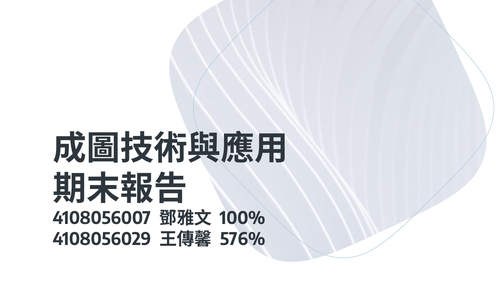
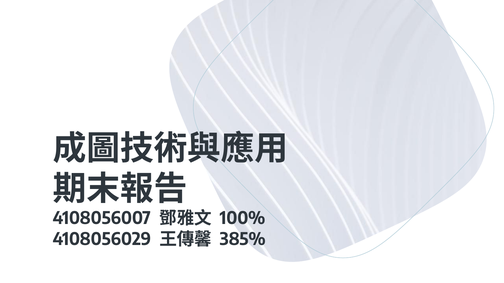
576%: 576% -> 385%
